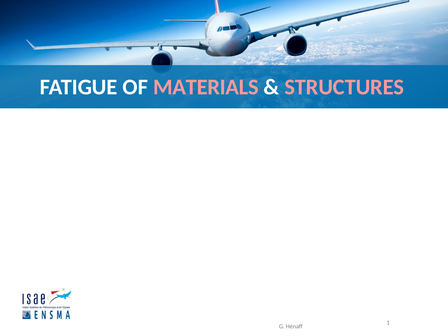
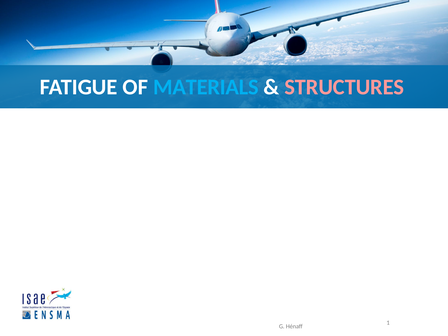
MATERIALS colour: pink -> light blue
